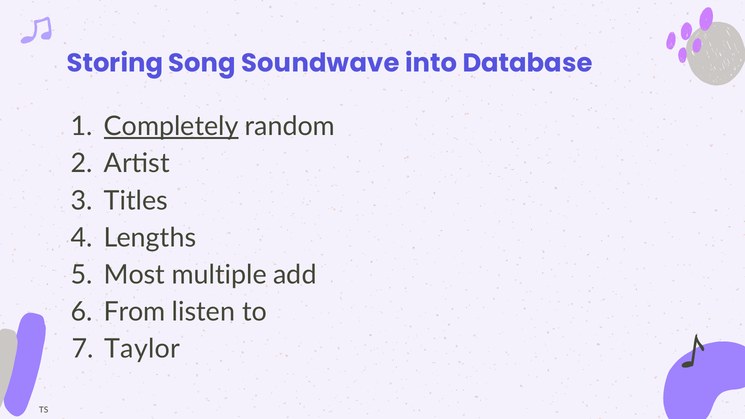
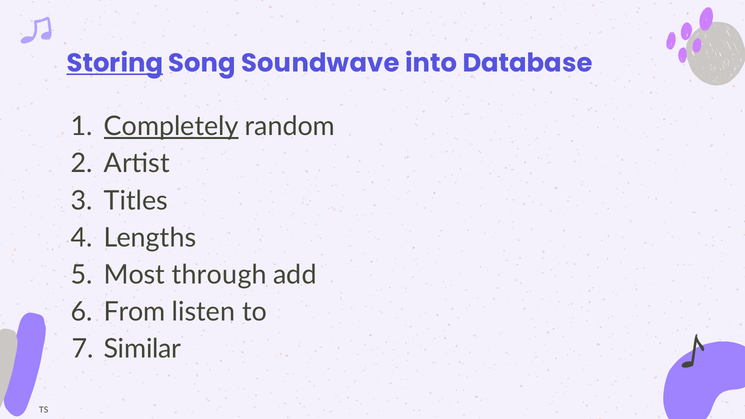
Storing underline: none -> present
multiple: multiple -> through
Taylor: Taylor -> Similar
